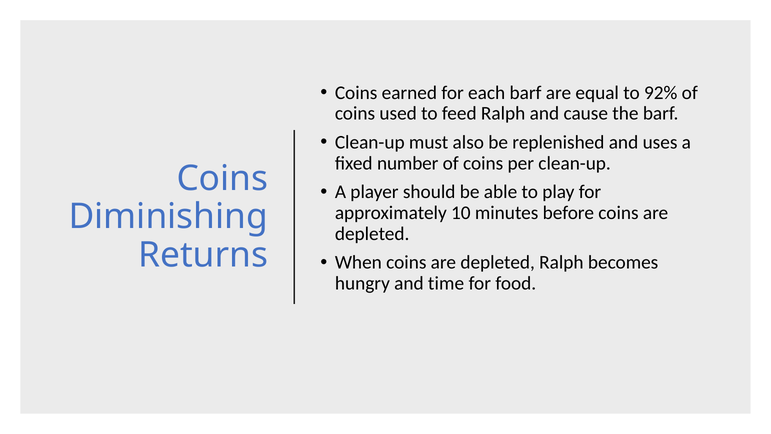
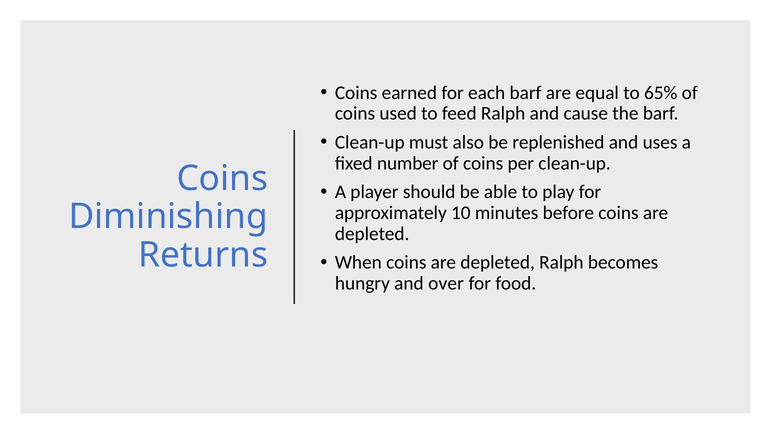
92%: 92% -> 65%
time: time -> over
